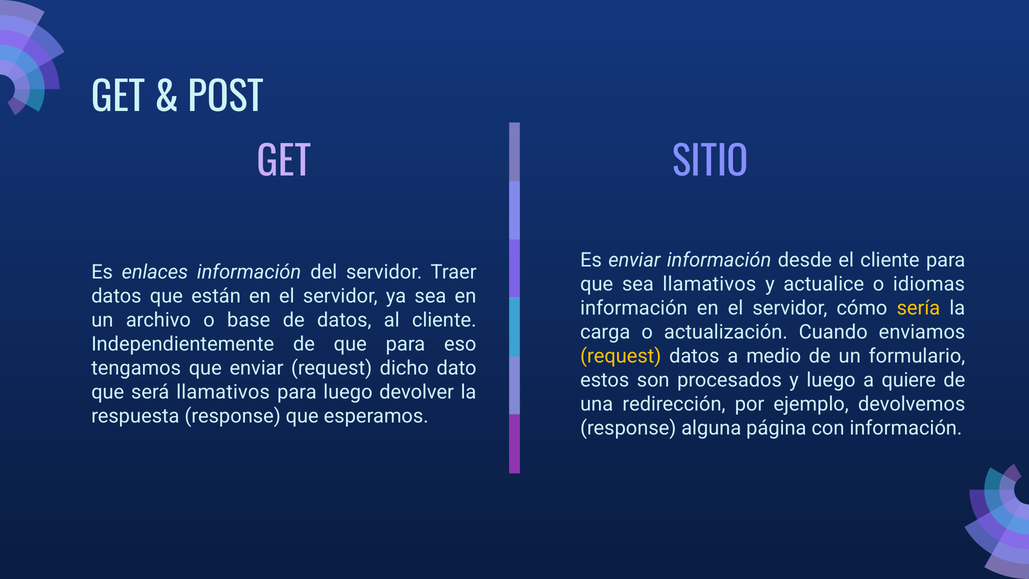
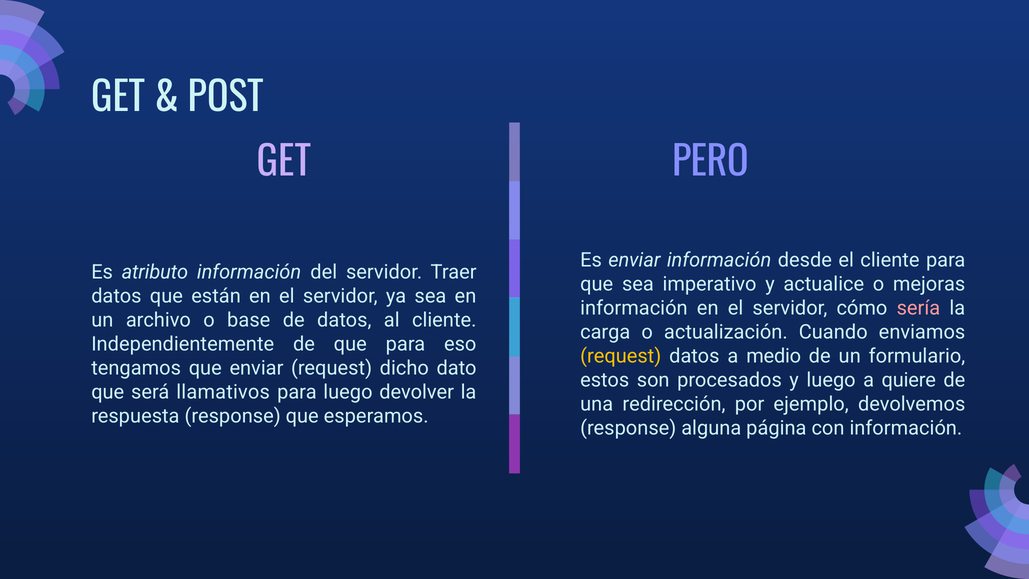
SITIO: SITIO -> PERO
enlaces: enlaces -> atributo
sea llamativos: llamativos -> imperativo
idiomas: idiomas -> mejoras
sería colour: yellow -> pink
